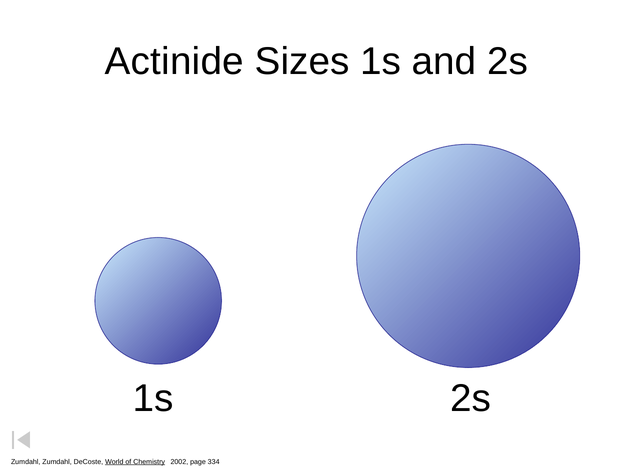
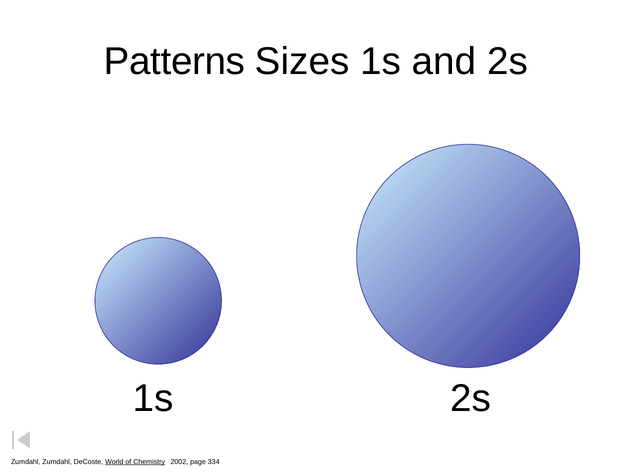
Actinide: Actinide -> Patterns
